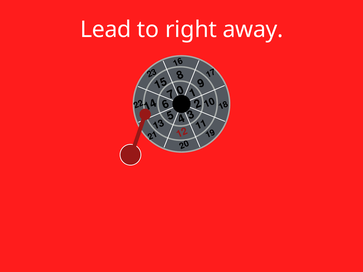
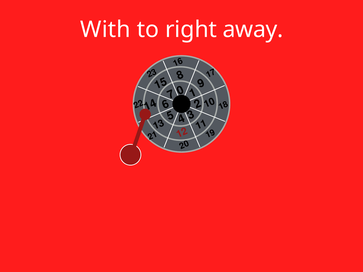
Lead: Lead -> With
